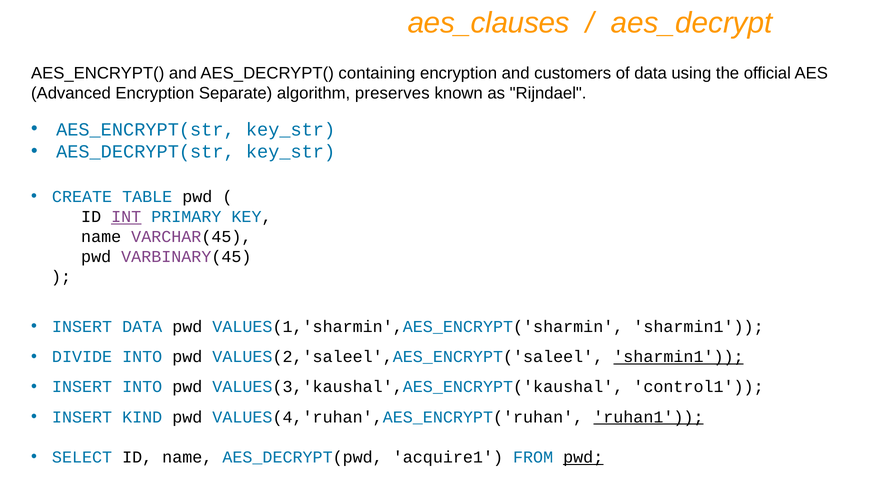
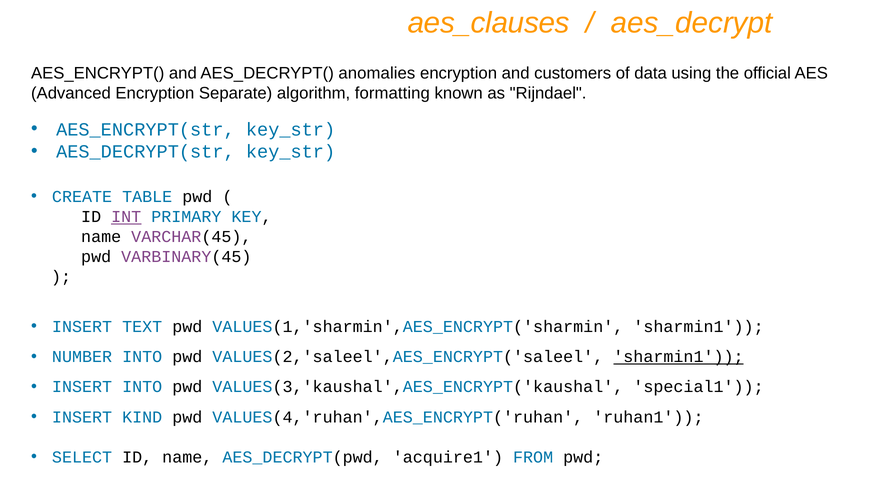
containing: containing -> anomalies
preserves: preserves -> formatting
INSERT DATA: DATA -> TEXT
DIVIDE: DIVIDE -> NUMBER
control1: control1 -> special1
ruhan1 underline: present -> none
pwd at (583, 457) underline: present -> none
